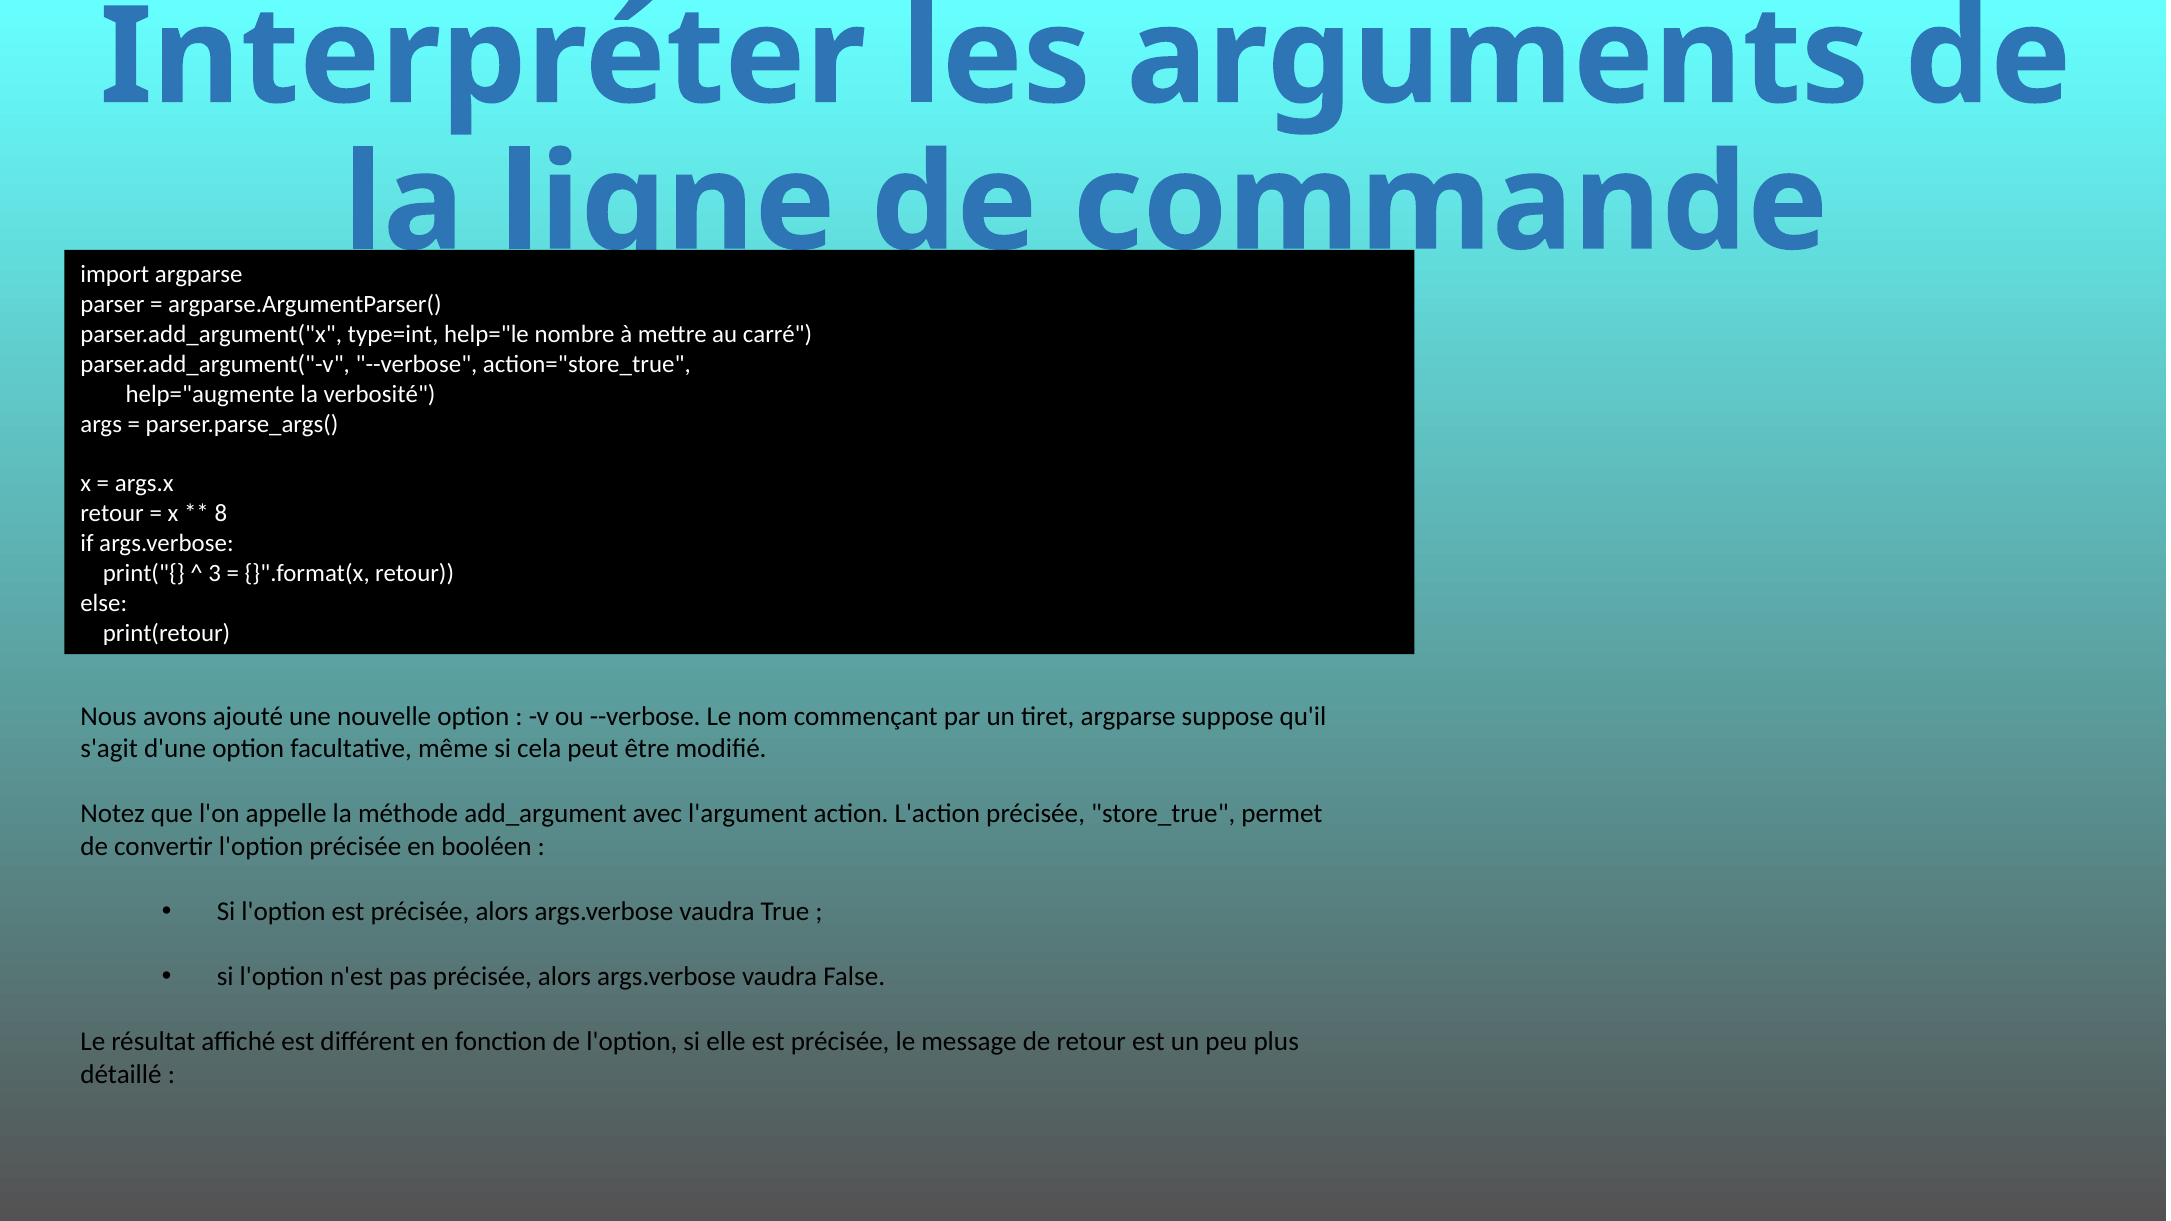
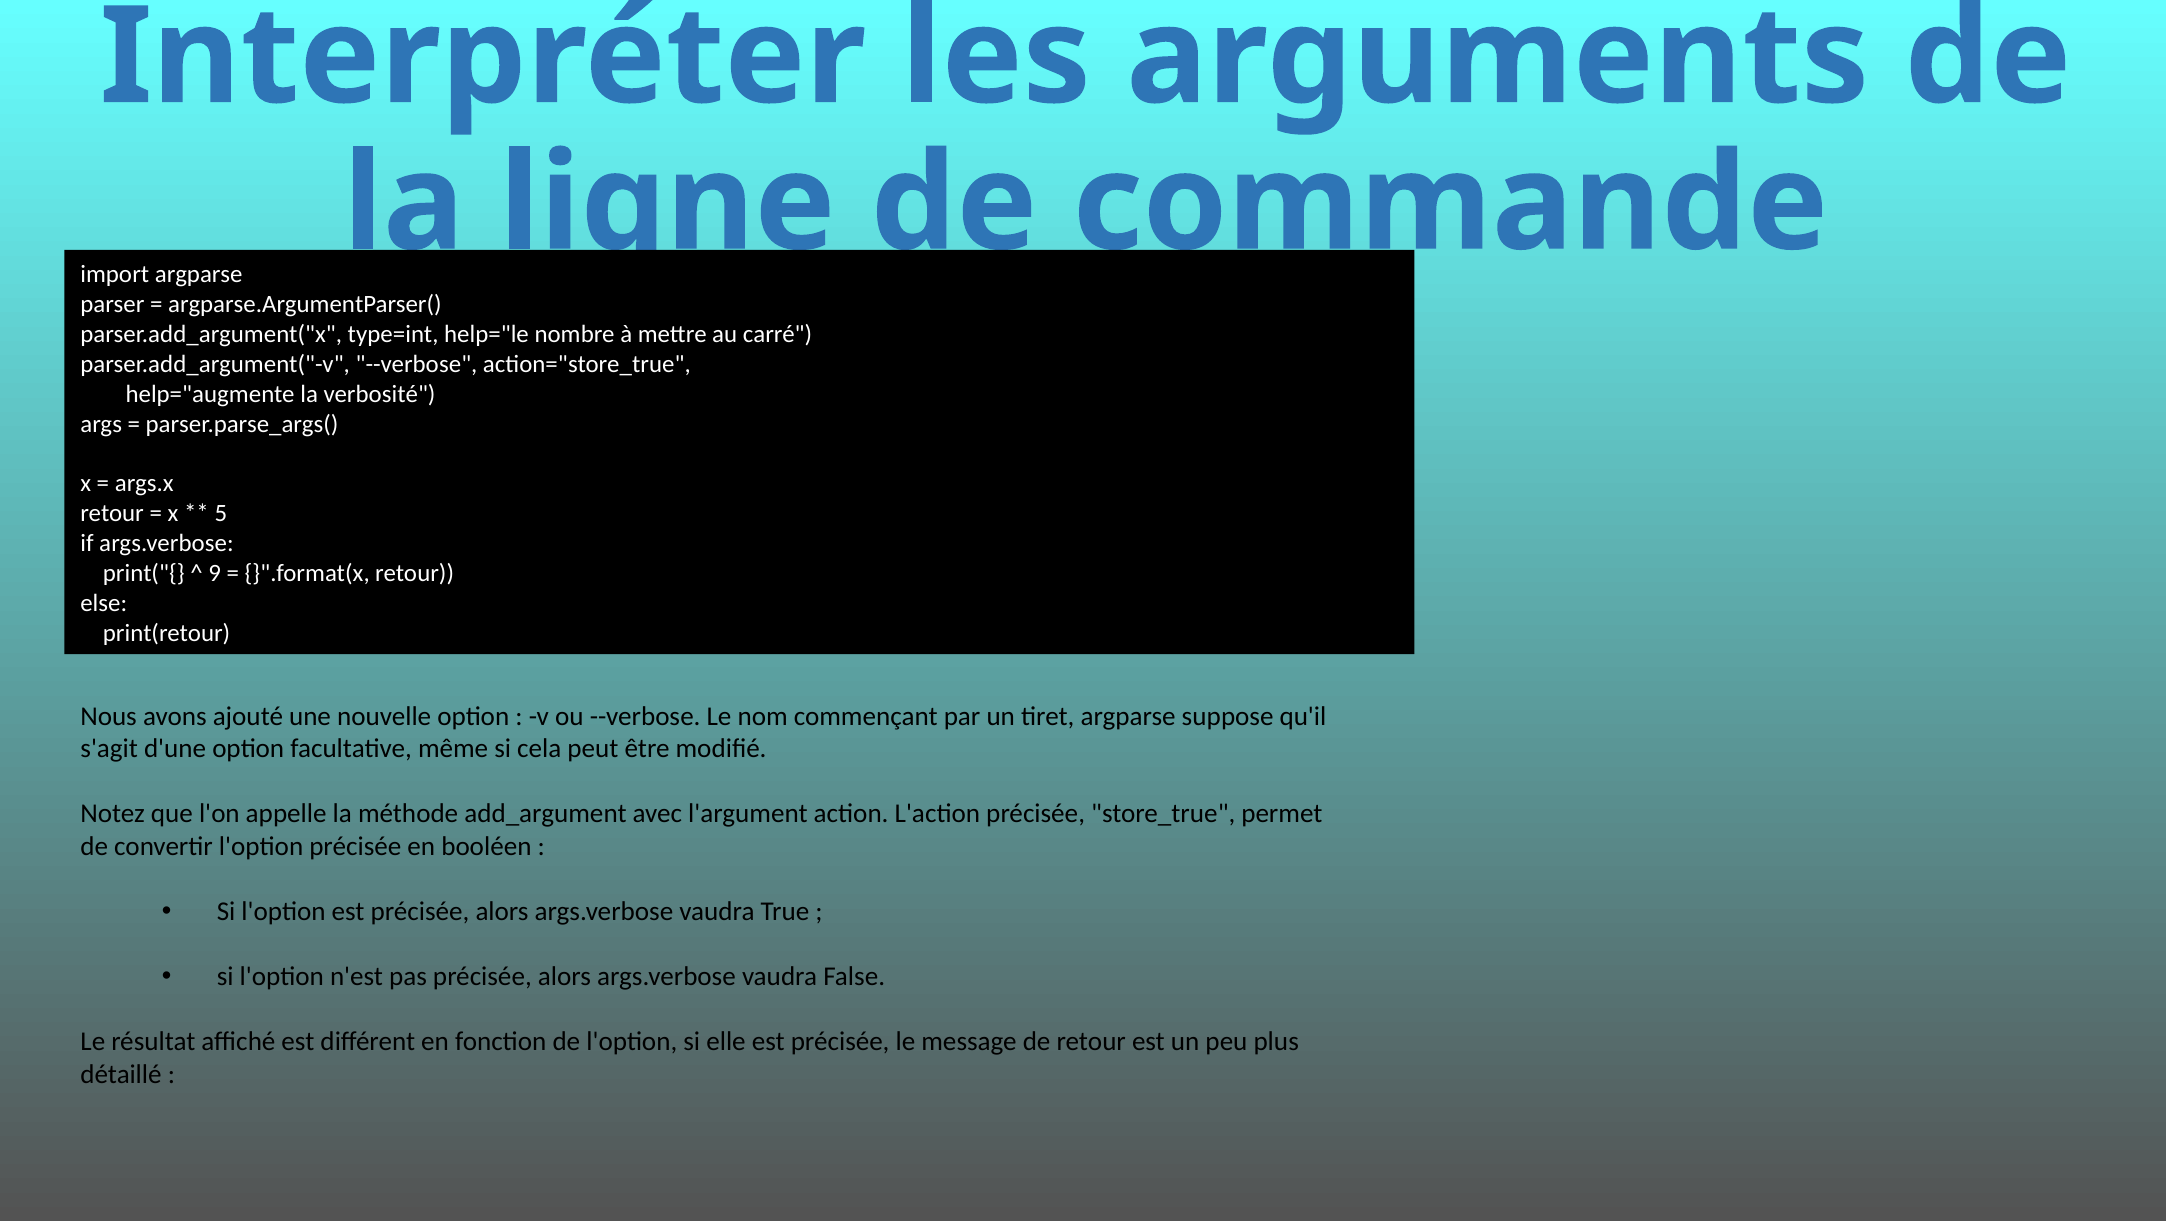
8: 8 -> 5
3: 3 -> 9
